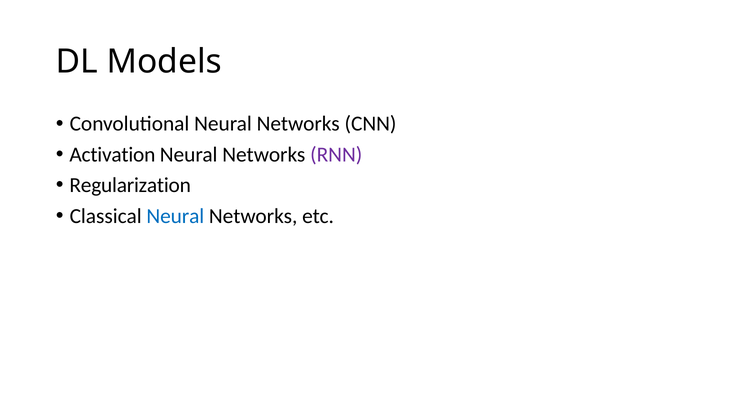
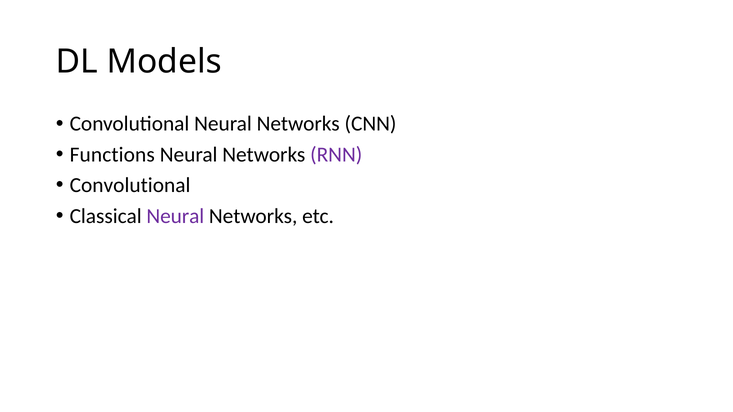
Activation: Activation -> Functions
Regularization at (130, 185): Regularization -> Convolutional
Neural at (175, 216) colour: blue -> purple
